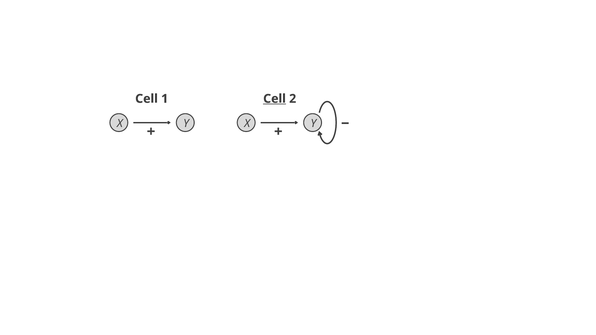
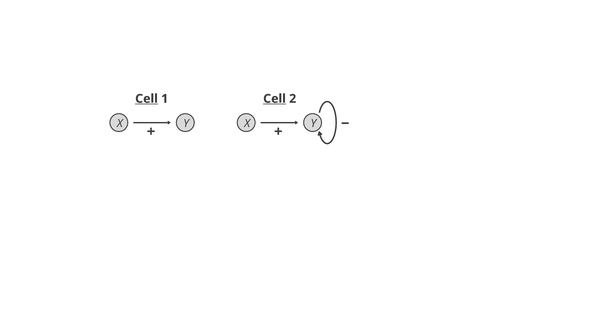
Cell at (147, 99) underline: none -> present
